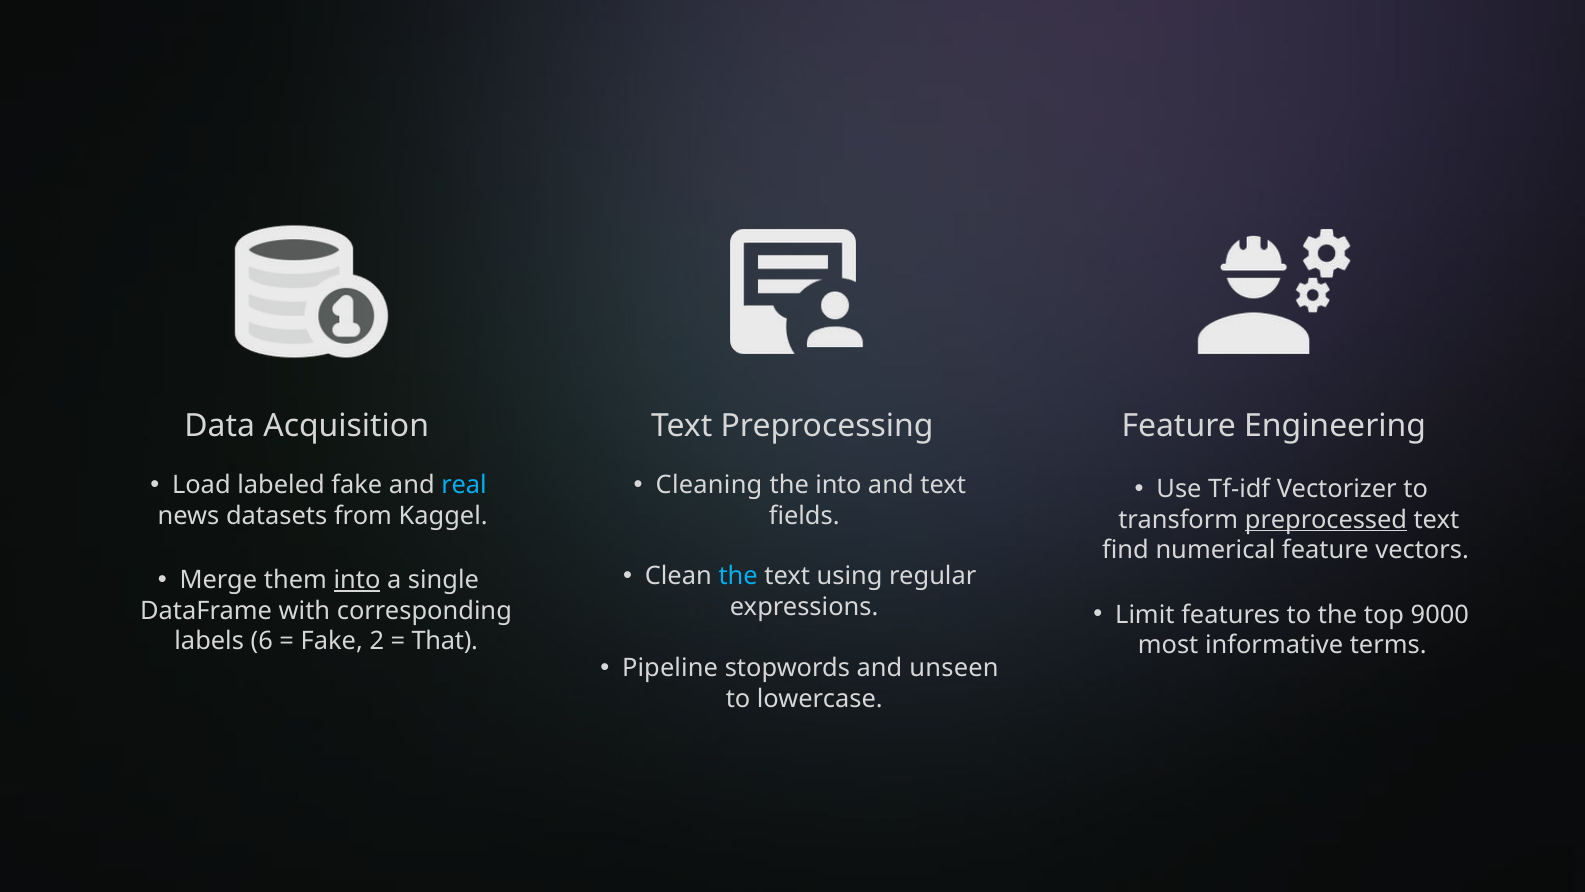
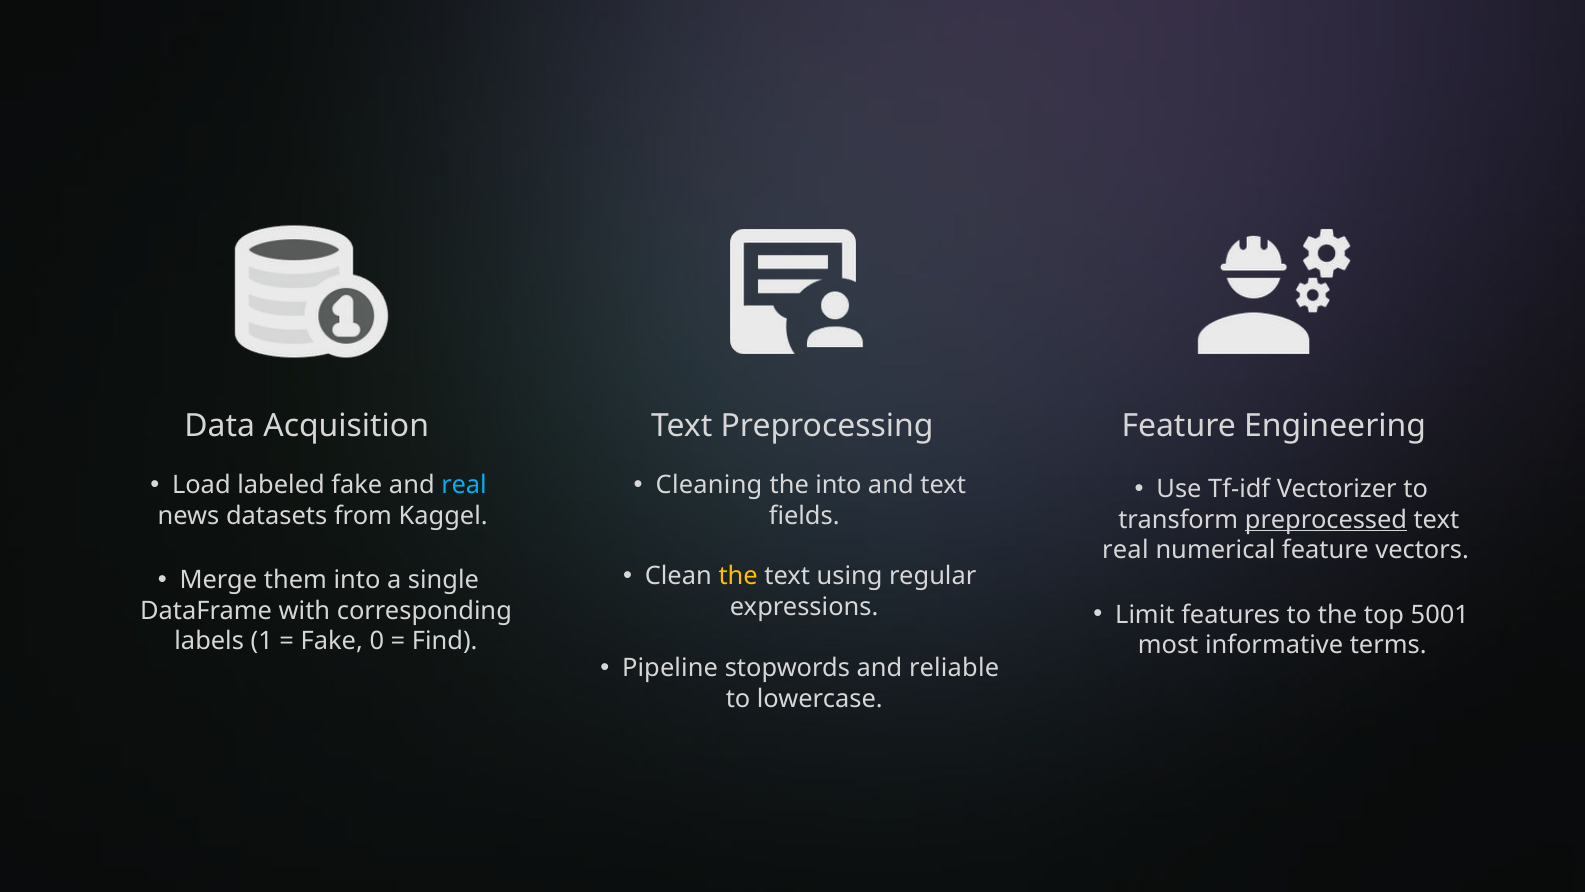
find at (1125, 550): find -> real
the at (738, 576) colour: light blue -> yellow
into at (357, 580) underline: present -> none
9000: 9000 -> 5001
6: 6 -> 1
2: 2 -> 0
That: That -> Find
unseen: unseen -> reliable
